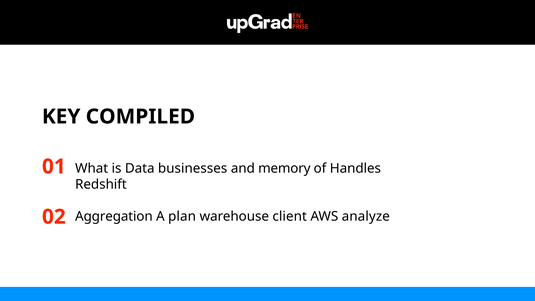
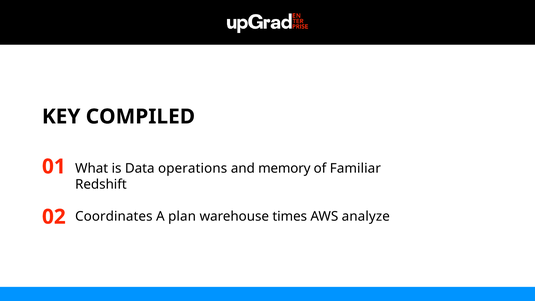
businesses: businesses -> operations
Handles: Handles -> Familiar
Aggregation: Aggregation -> Coordinates
client: client -> times
